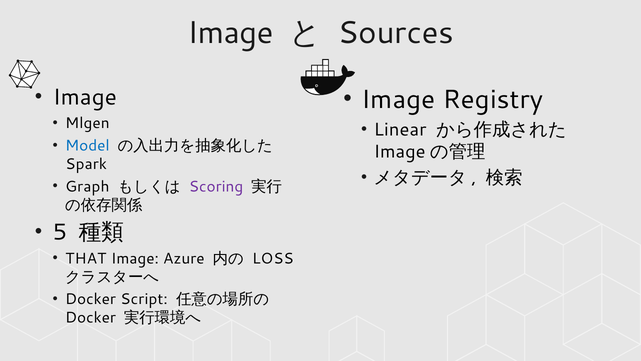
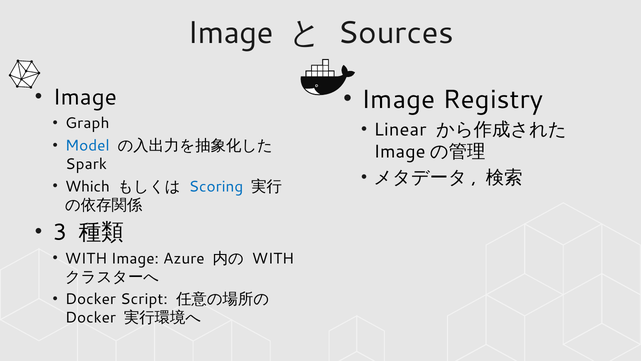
Mlgen: Mlgen -> Graph
Graph: Graph -> Which
Scoring colour: purple -> blue
5: 5 -> 3
THAT at (86, 258): THAT -> WITH
LOSS at (273, 258): LOSS -> WITH
